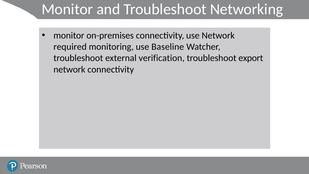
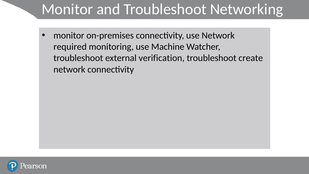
Baseline: Baseline -> Machine
export: export -> create
